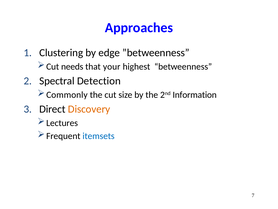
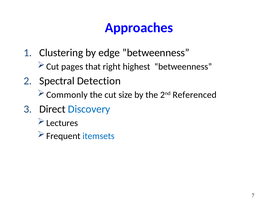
needs: needs -> pages
your: your -> right
Information: Information -> Referenced
Discovery colour: orange -> blue
